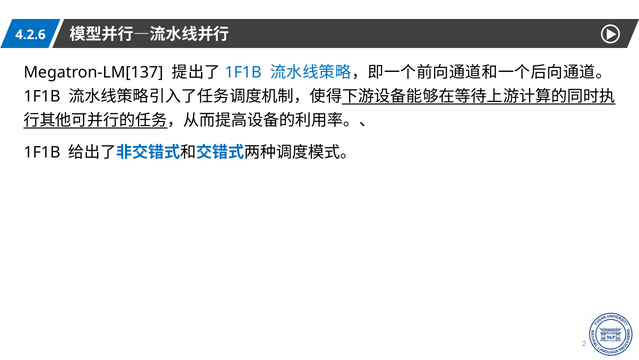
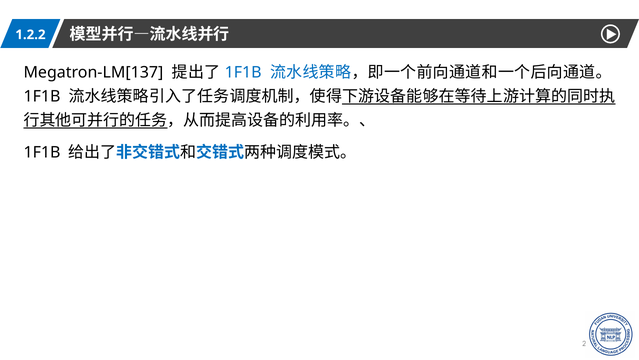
4.2.6: 4.2.6 -> 1.2.2
